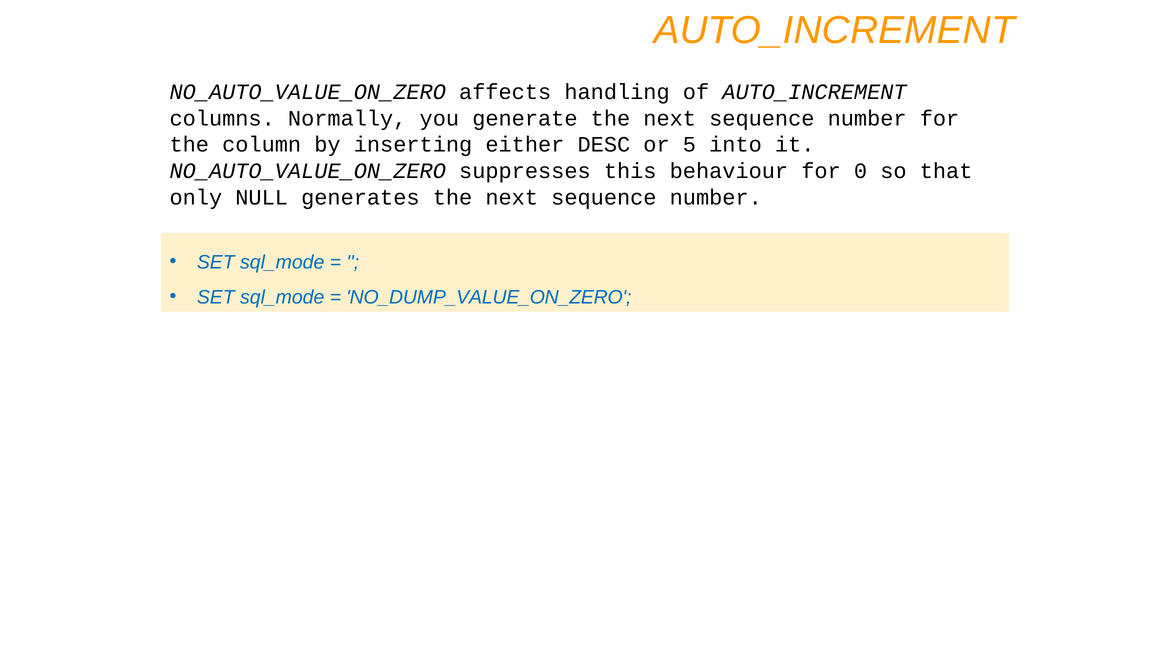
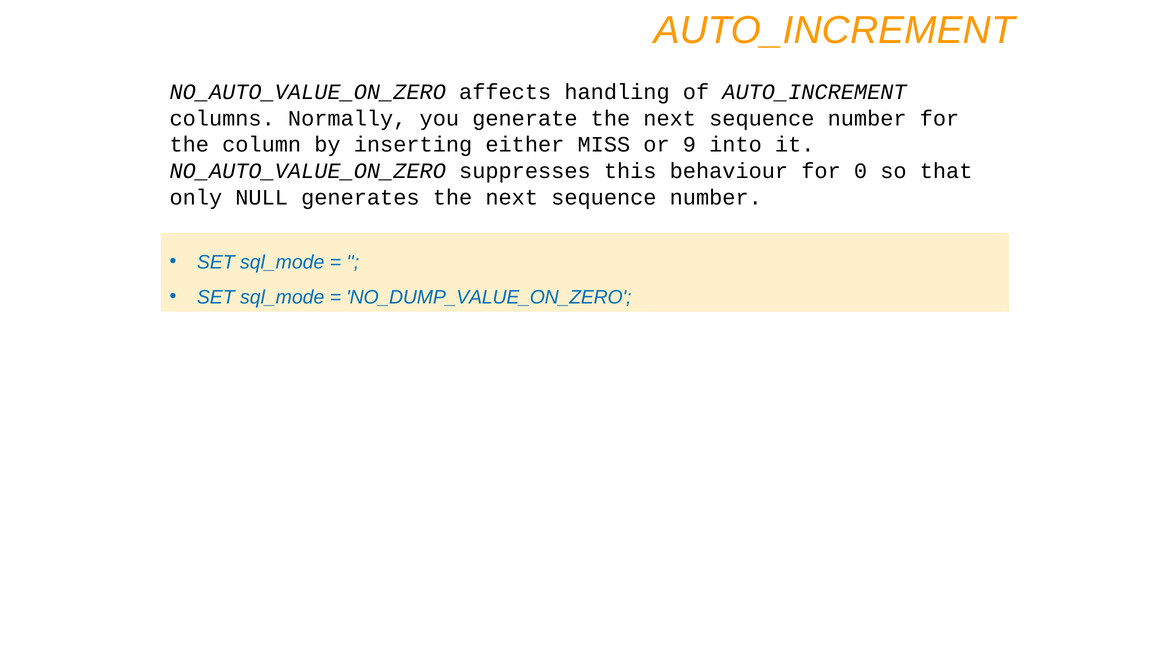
DESC: DESC -> MISS
5: 5 -> 9
